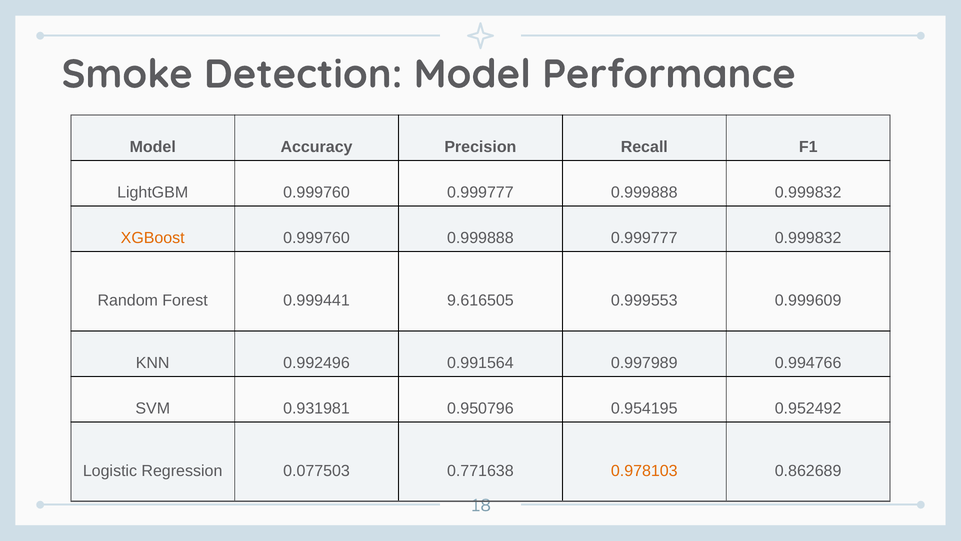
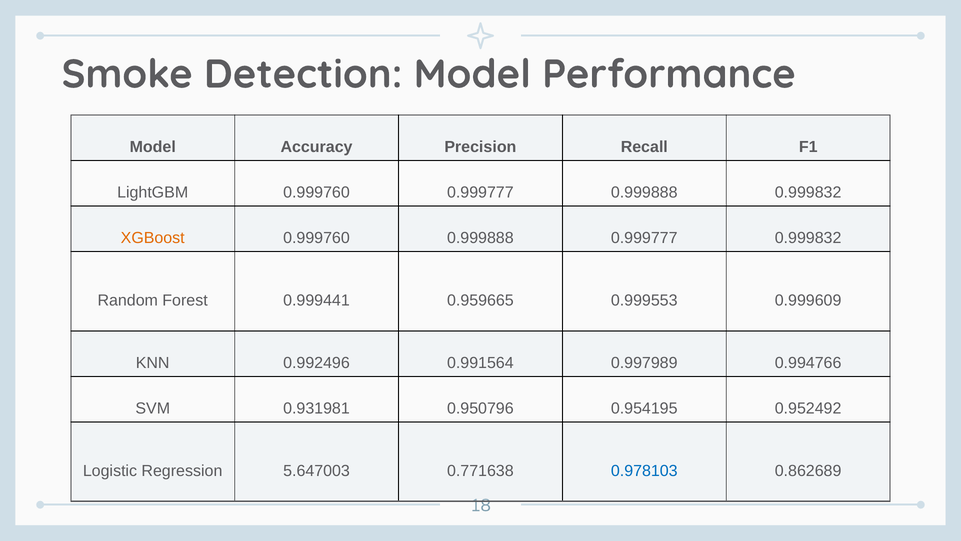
9.616505: 9.616505 -> 0.959665
0.077503: 0.077503 -> 5.647003
0.978103 colour: orange -> blue
